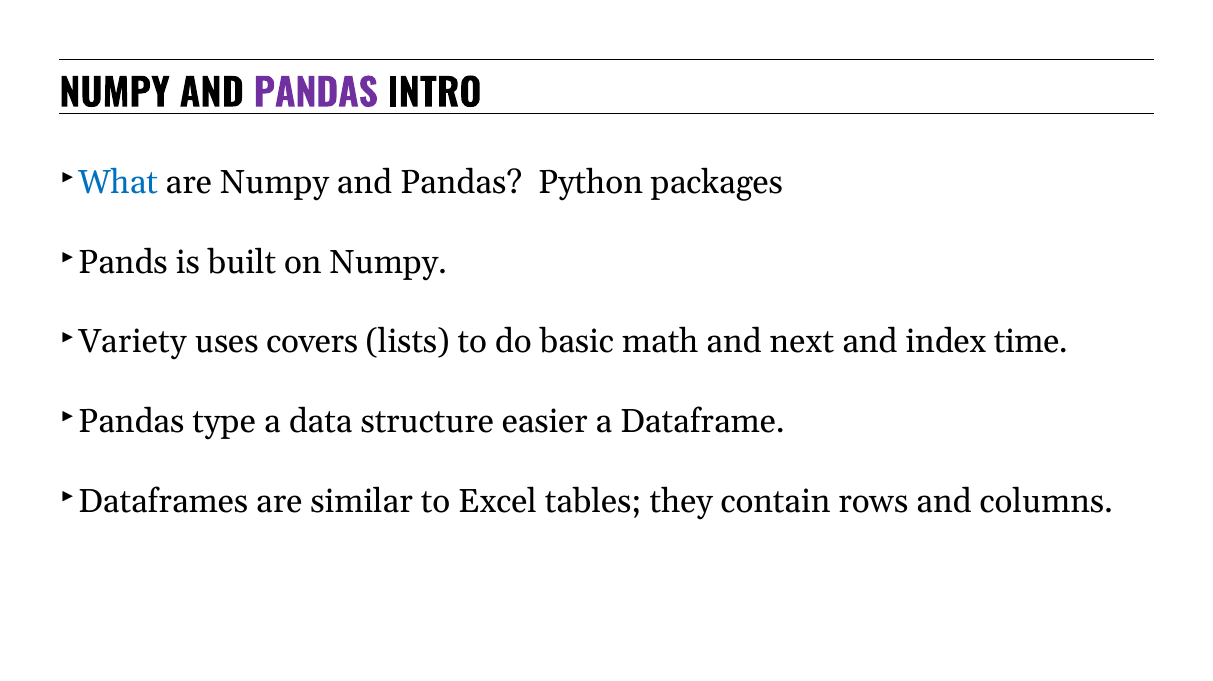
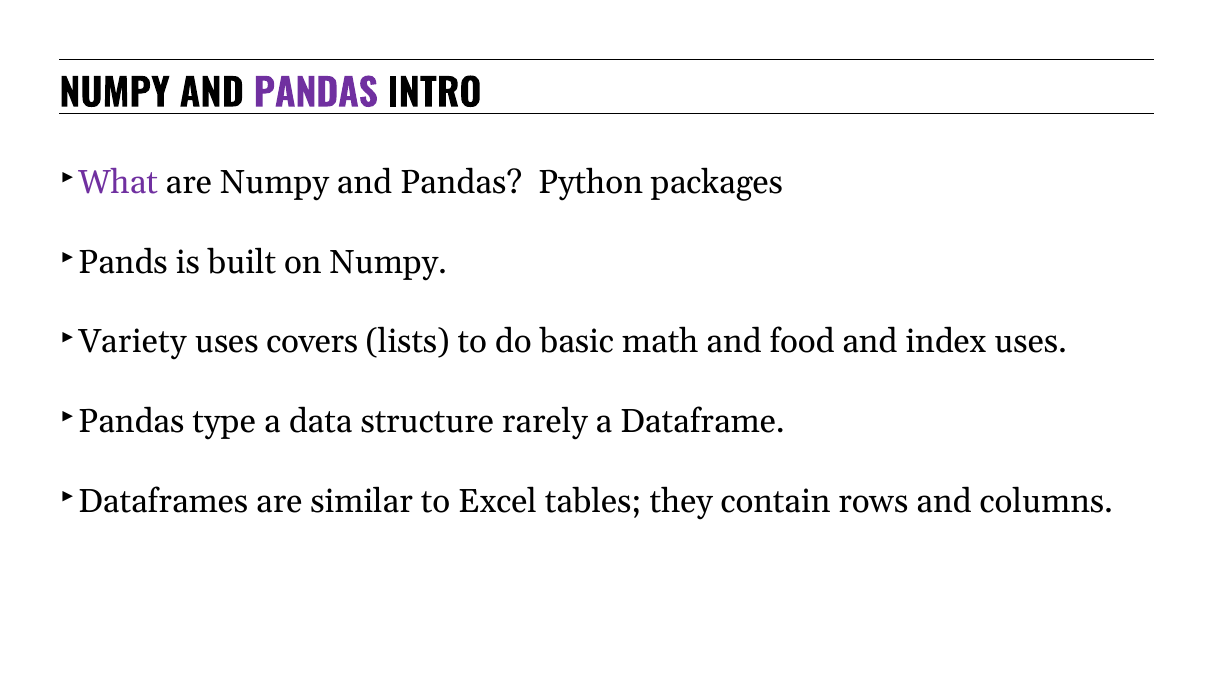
What colour: blue -> purple
next: next -> food
index time: time -> uses
easier: easier -> rarely
